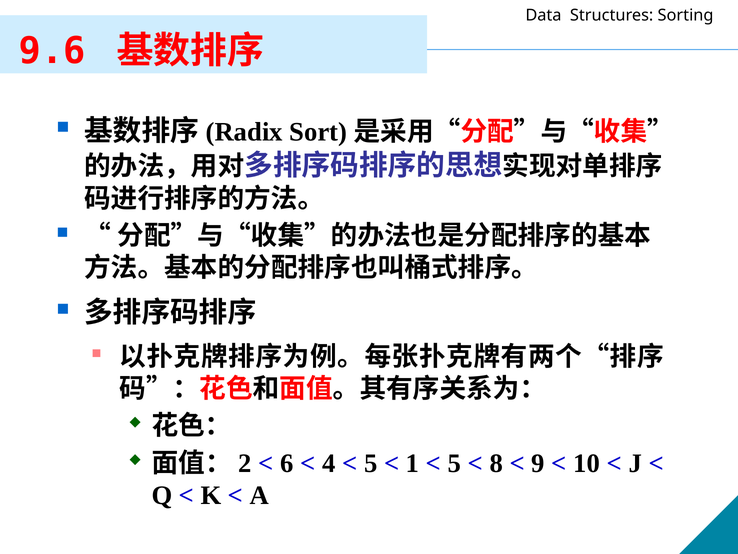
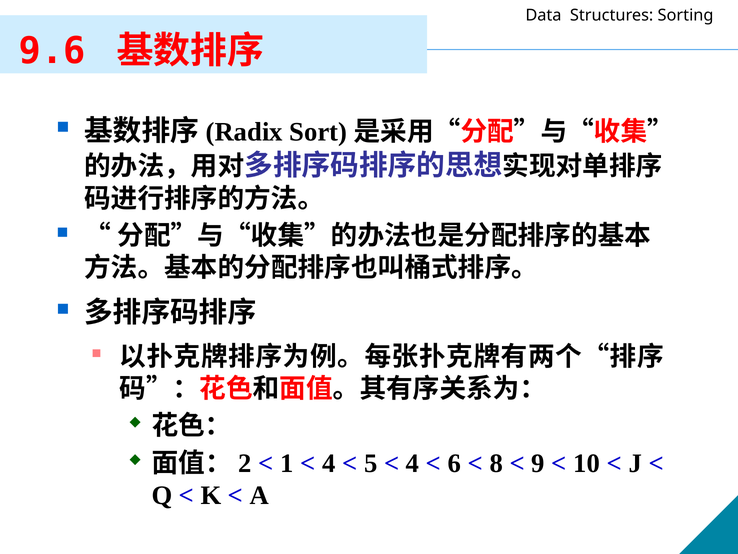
6: 6 -> 1
1 at (413, 463): 1 -> 4
5 at (454, 463): 5 -> 6
